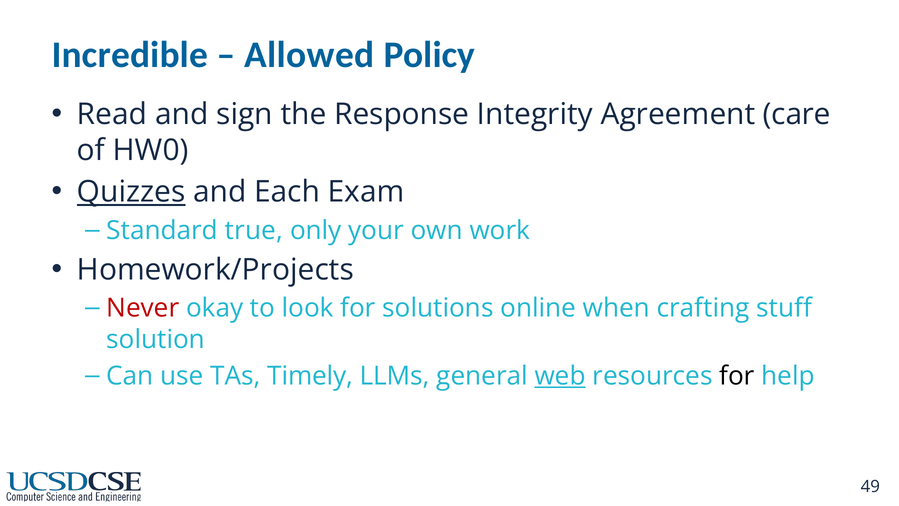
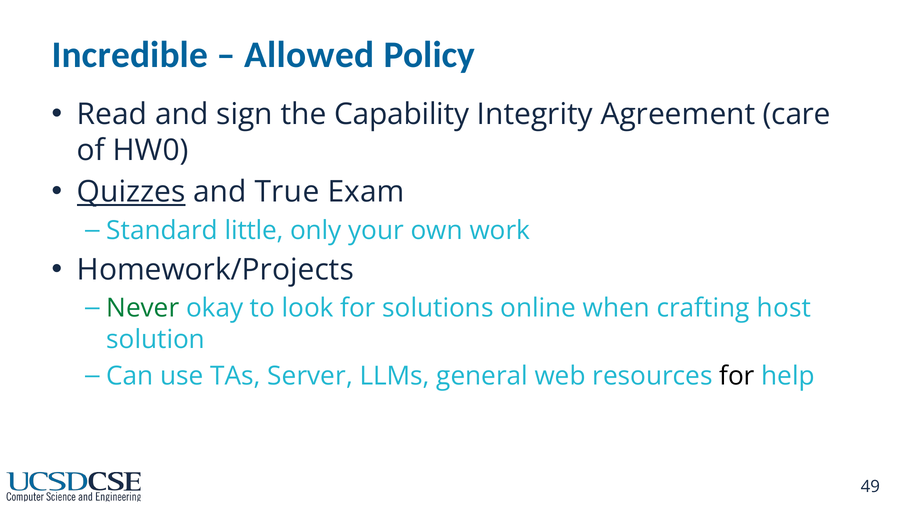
Response: Response -> Capability
Each: Each -> True
true: true -> little
Never colour: red -> green
stuff: stuff -> host
Timely: Timely -> Server
web underline: present -> none
